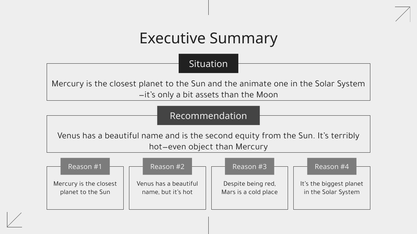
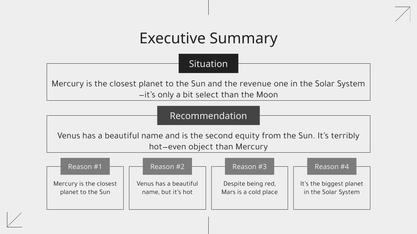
animate: animate -> revenue
assets: assets -> select
